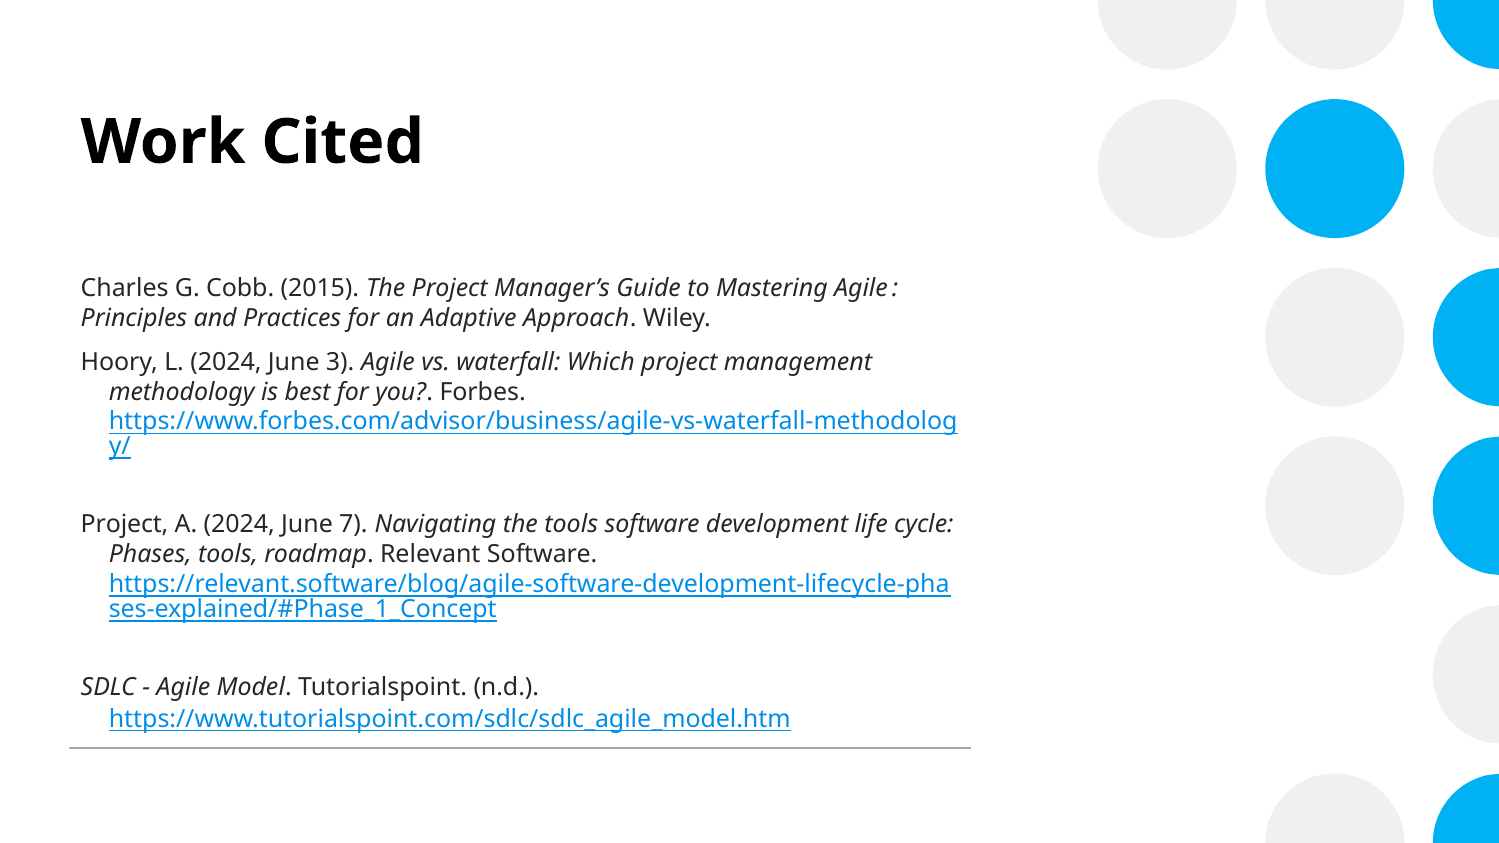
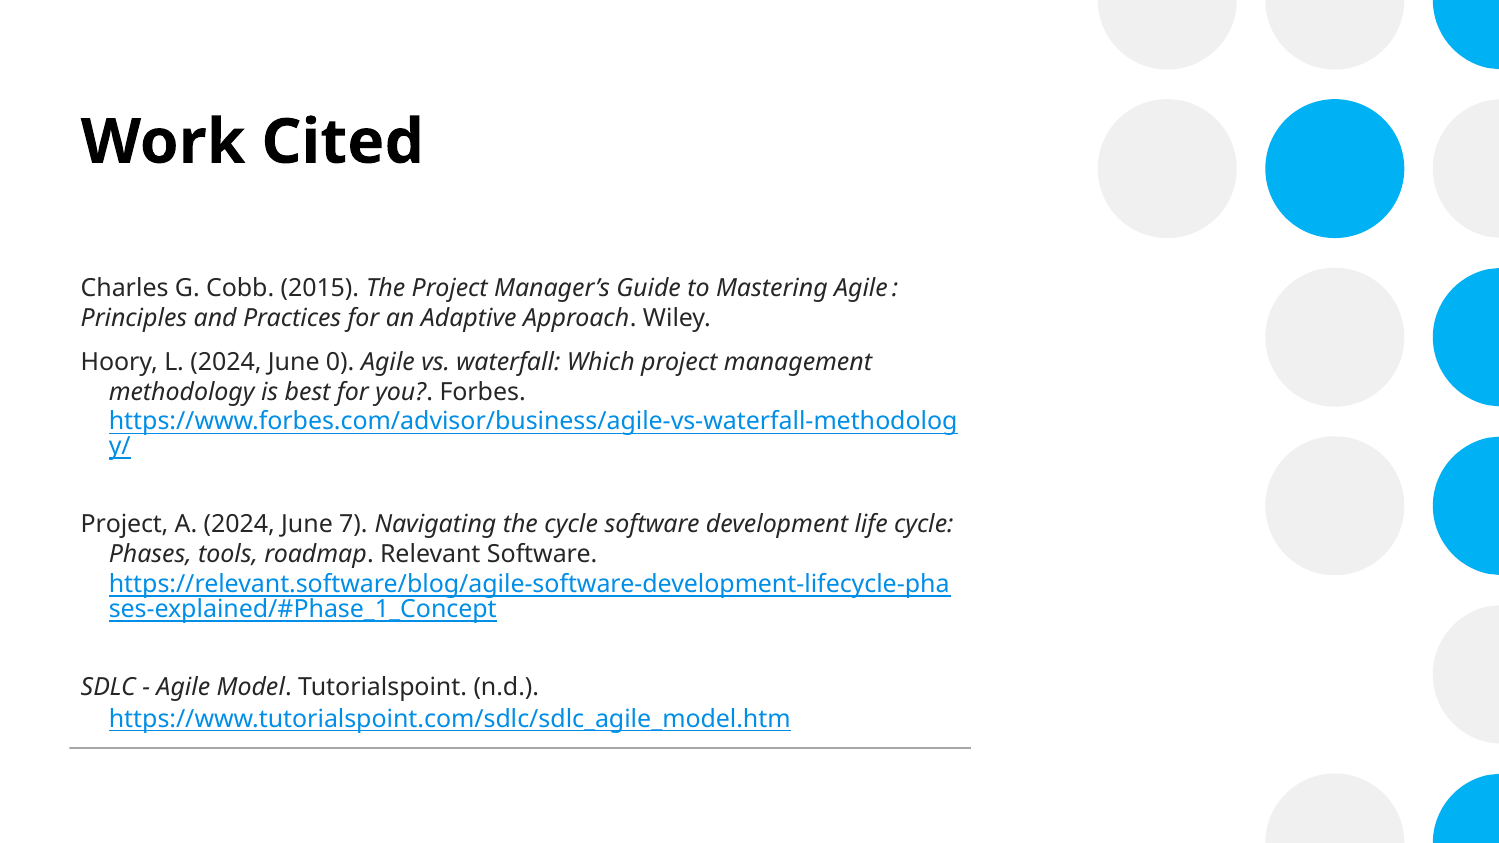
3: 3 -> 0
the tools: tools -> cycle
